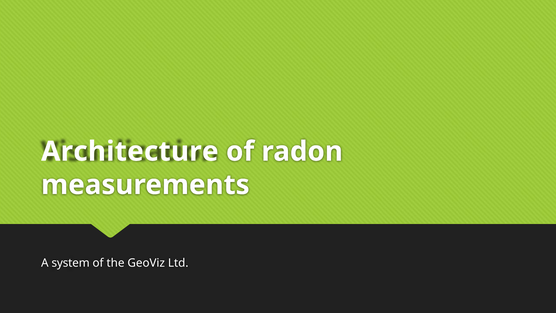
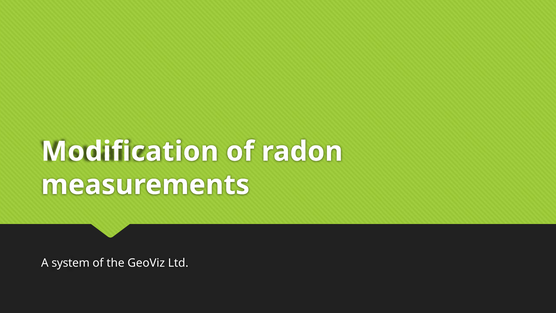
Architecture: Architecture -> Modification
